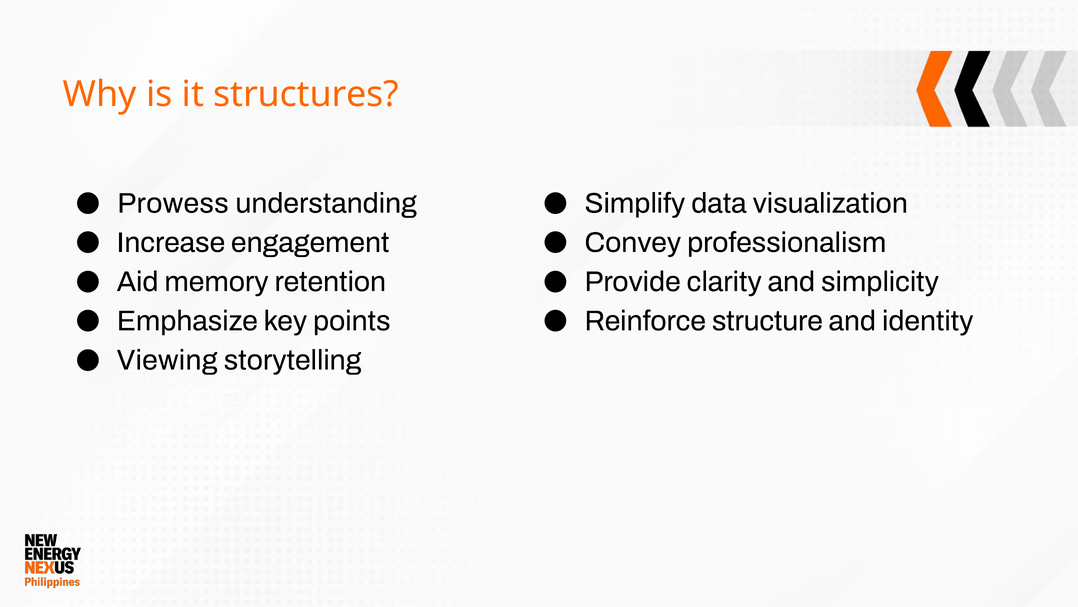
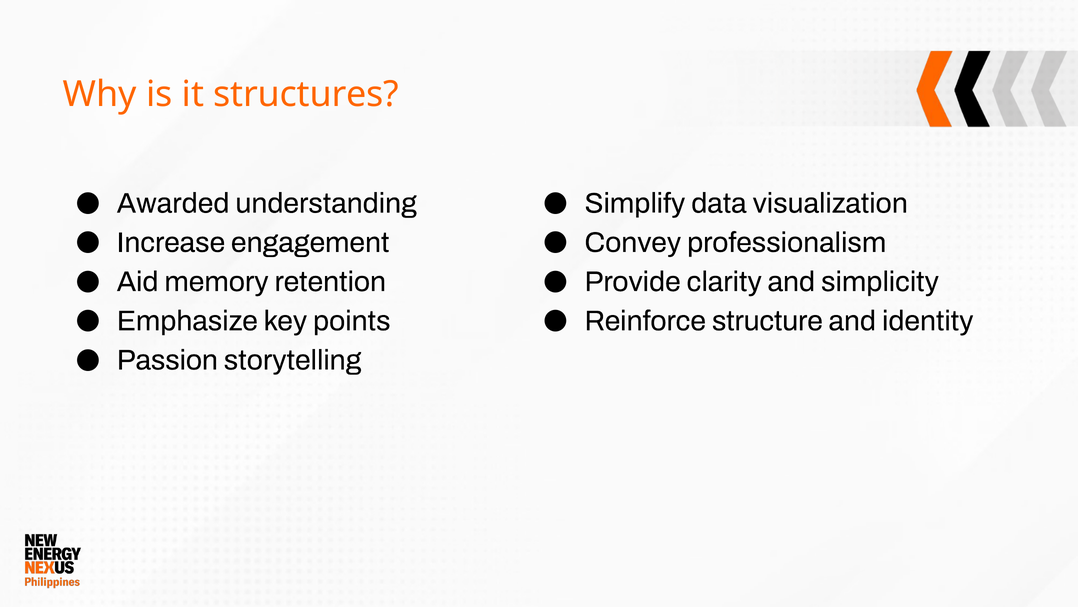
Prowess: Prowess -> Awarded
Viewing: Viewing -> Passion
